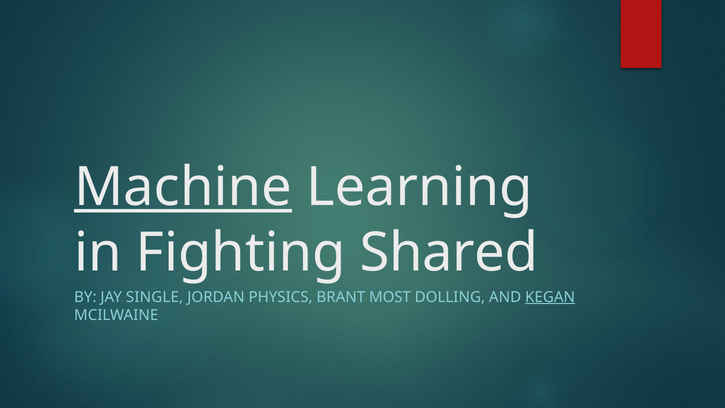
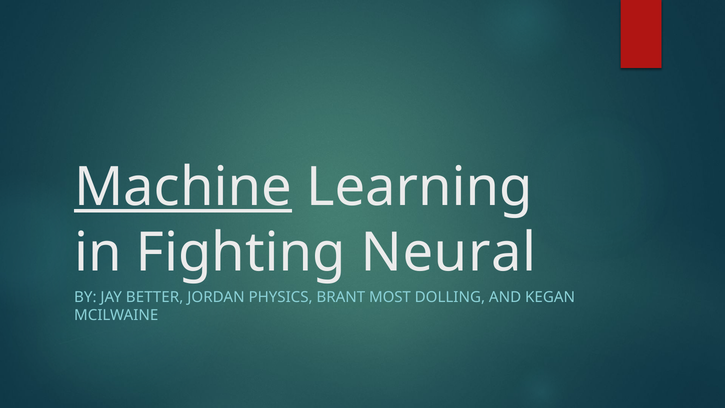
Shared: Shared -> Neural
SINGLE: SINGLE -> BETTER
KEGAN underline: present -> none
